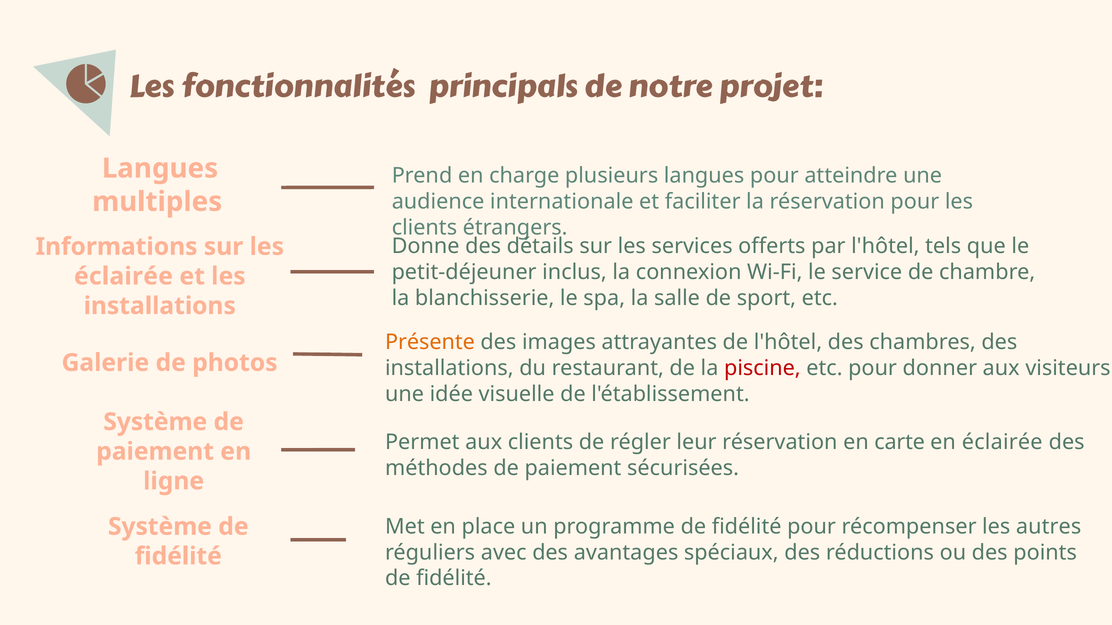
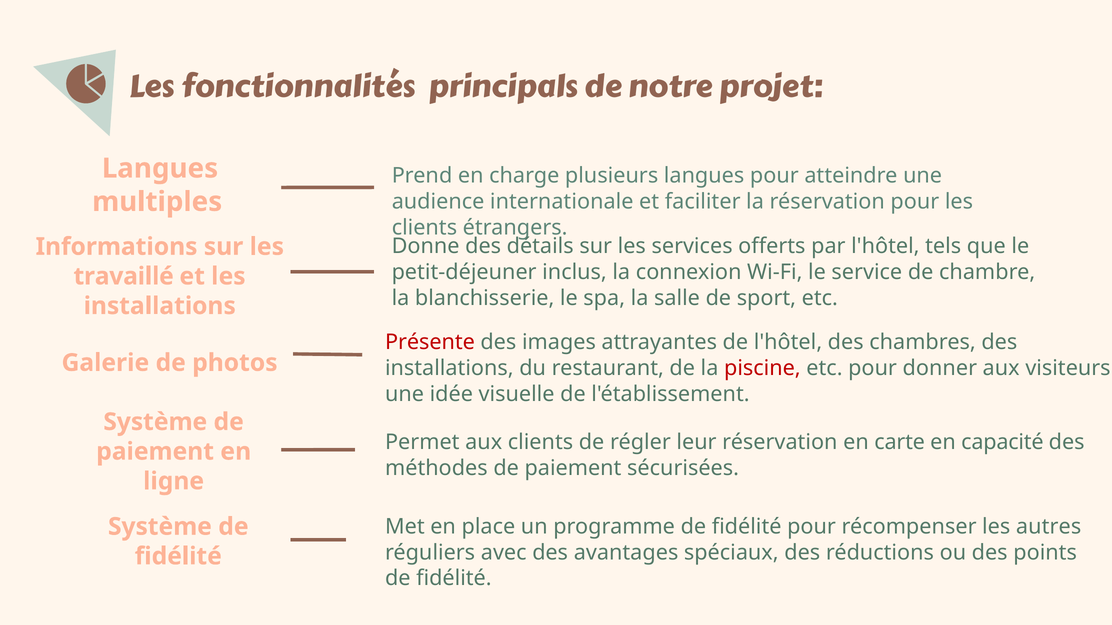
éclairée at (123, 277): éclairée -> travaillé
Présente colour: orange -> red
en éclairée: éclairée -> capacité
